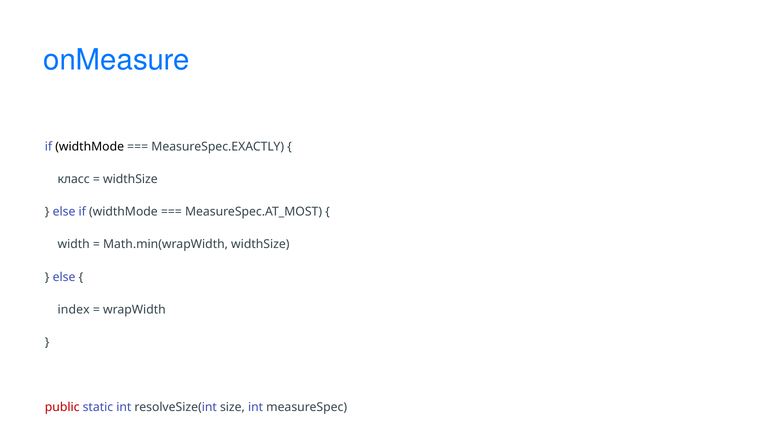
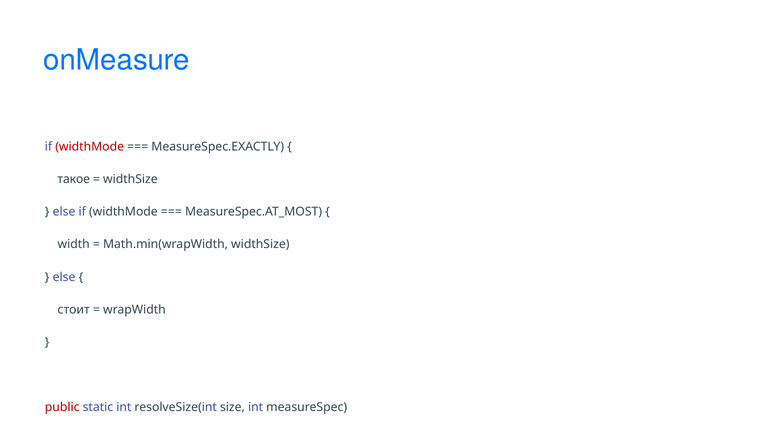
widthMode at (90, 147) colour: black -> red
класс: класс -> такое
index: index -> стоит
